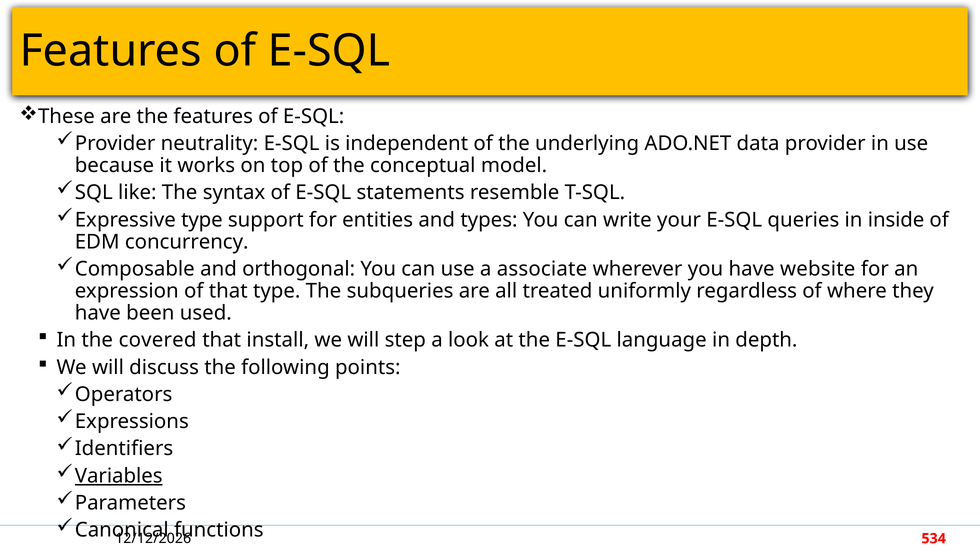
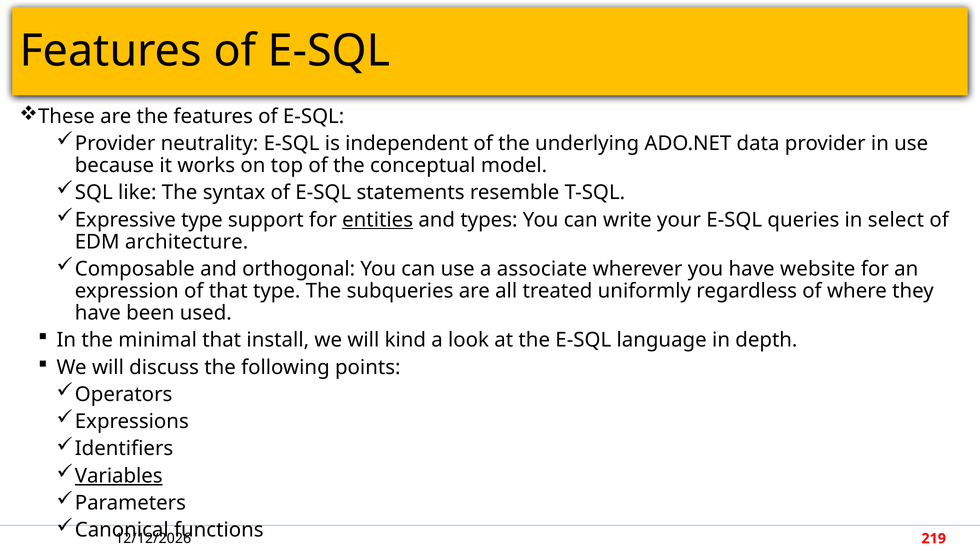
entities underline: none -> present
inside: inside -> select
concurrency: concurrency -> architecture
covered: covered -> minimal
step: step -> kind
534: 534 -> 219
